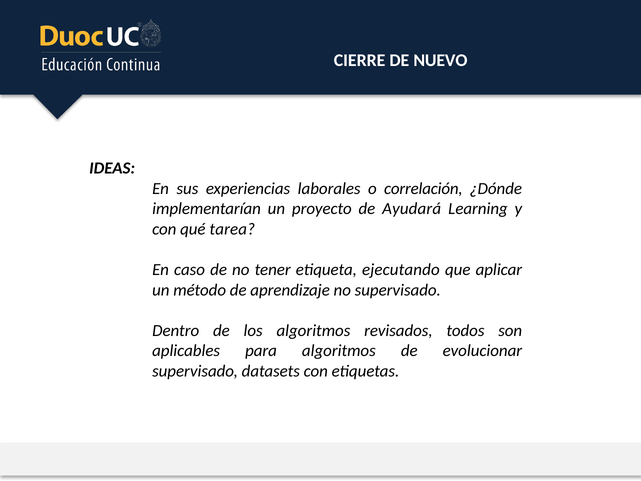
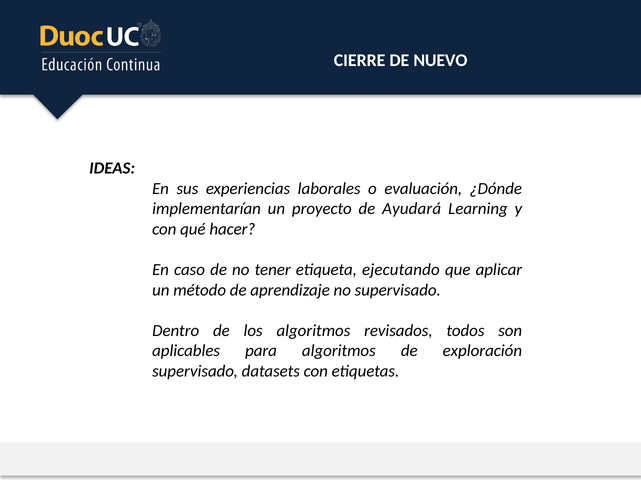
correlación: correlación -> evaluación
tarea: tarea -> hacer
evolucionar: evolucionar -> exploración
